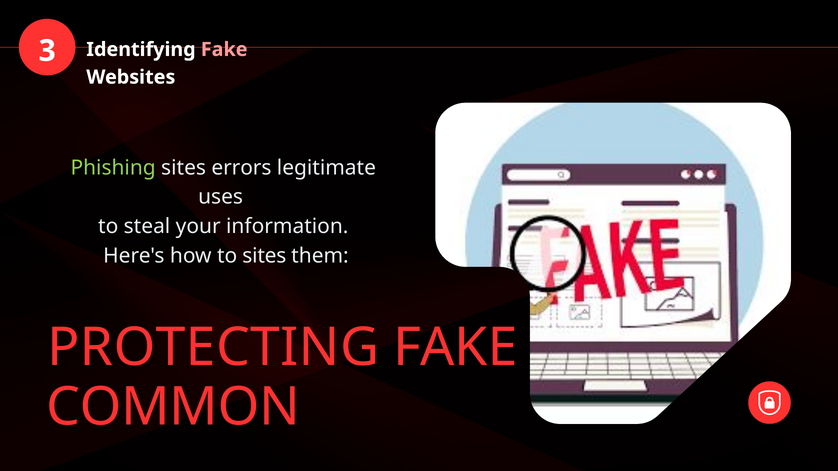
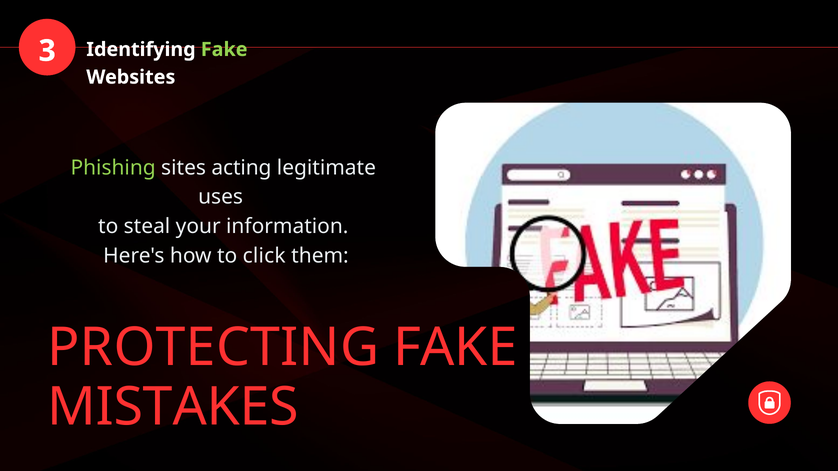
Fake at (224, 50) colour: pink -> light green
errors: errors -> acting
to sites: sites -> click
COMMON: COMMON -> MISTAKES
